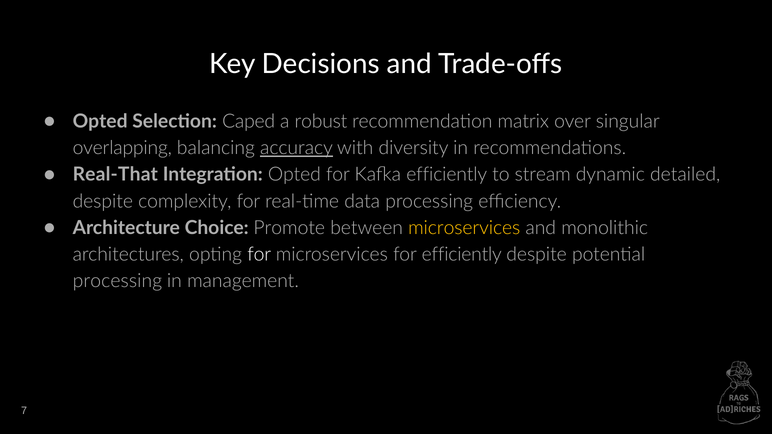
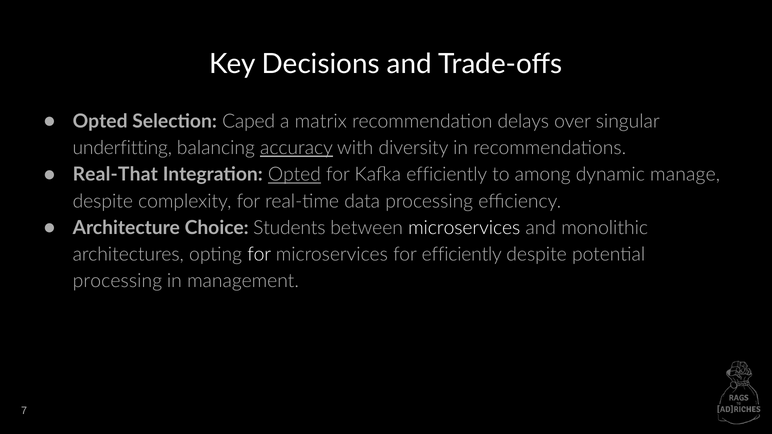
robust: robust -> matrix
matrix: matrix -> delays
overlapping: overlapping -> underfitting
Opted at (294, 175) underline: none -> present
stream: stream -> among
detailed: detailed -> manage
Promote: Promote -> Students
microservices at (464, 228) colour: yellow -> white
